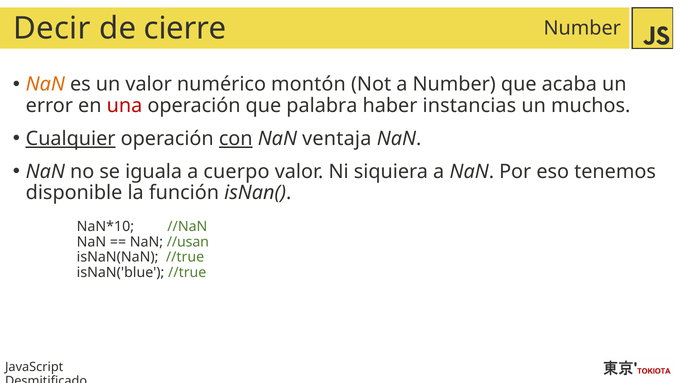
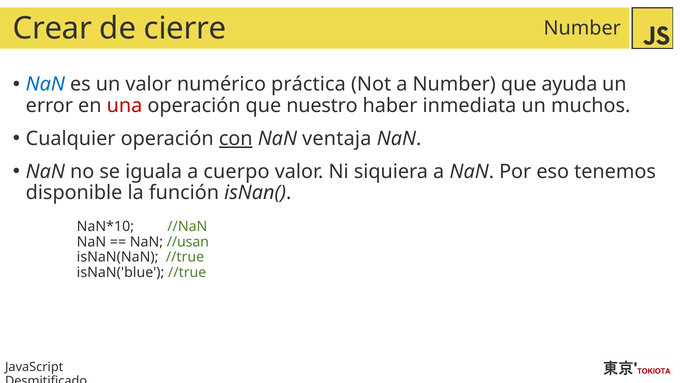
Decir: Decir -> Crear
NaN at (45, 84) colour: orange -> blue
montón: montón -> práctica
acaba: acaba -> ayuda
palabra: palabra -> nuestro
instancias: instancias -> inmediata
Cualquier underline: present -> none
